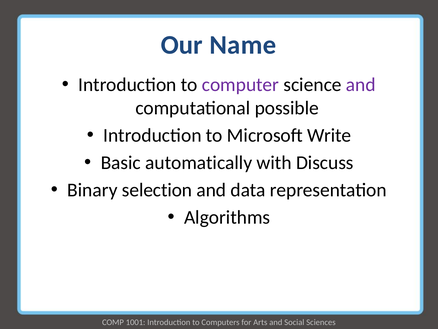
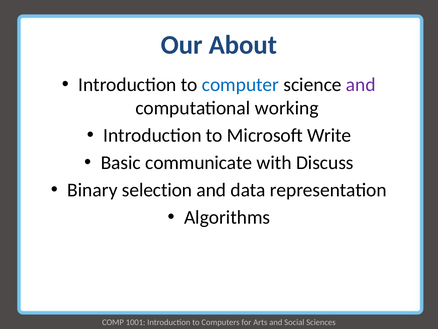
Name: Name -> About
computer colour: purple -> blue
possible: possible -> working
automatically: automatically -> communicate
